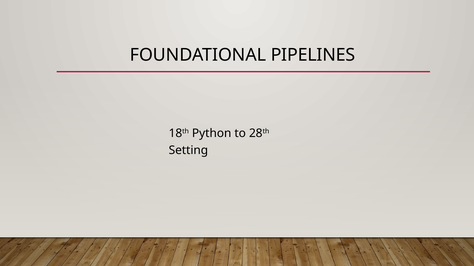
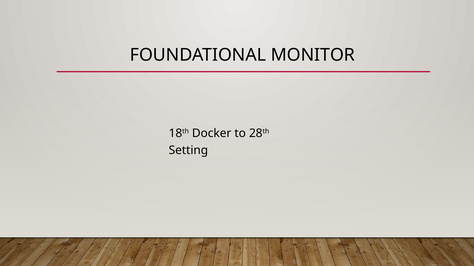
PIPELINES: PIPELINES -> MONITOR
Python: Python -> Docker
